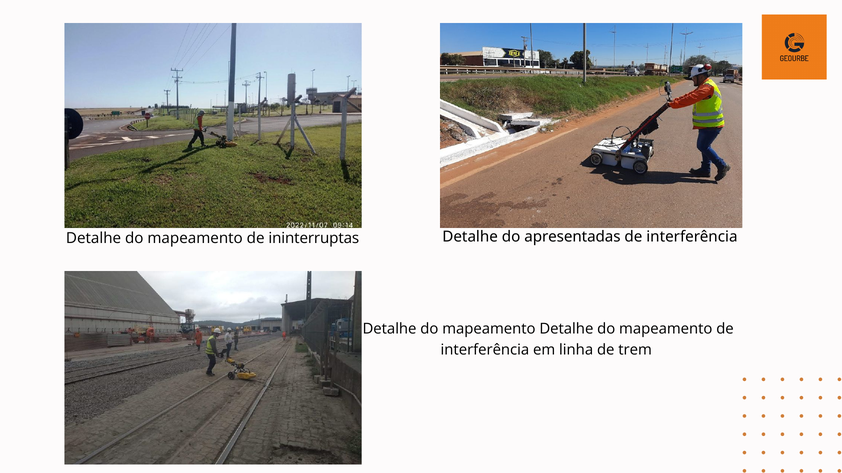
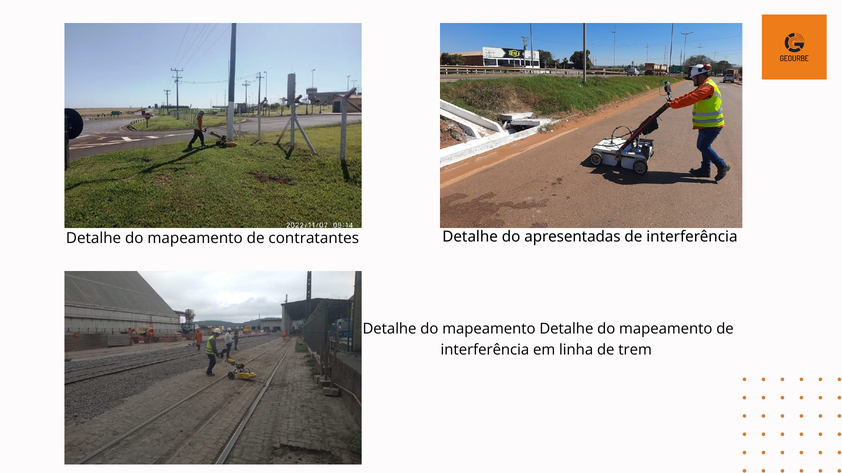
ininterruptas: ininterruptas -> contratantes
